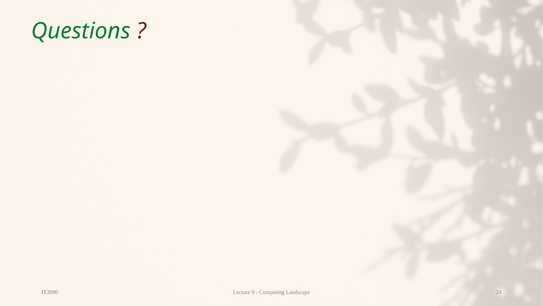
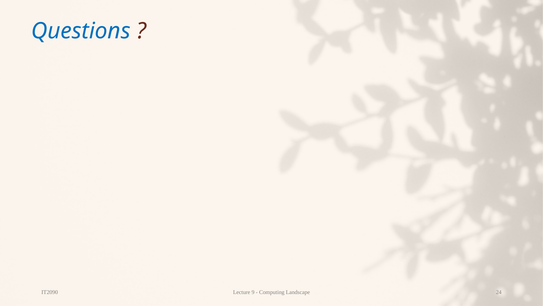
Questions colour: green -> blue
